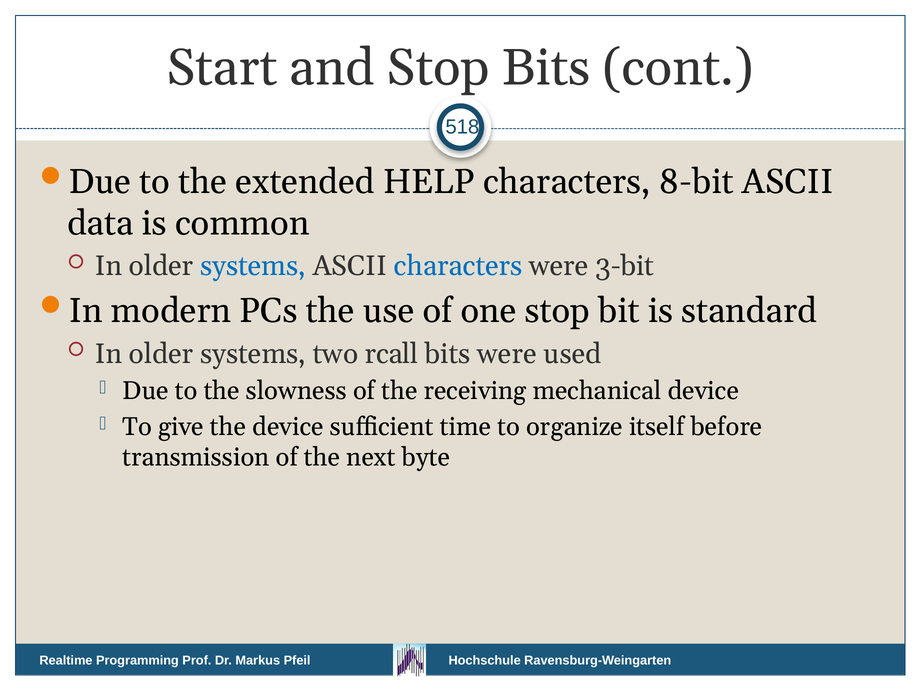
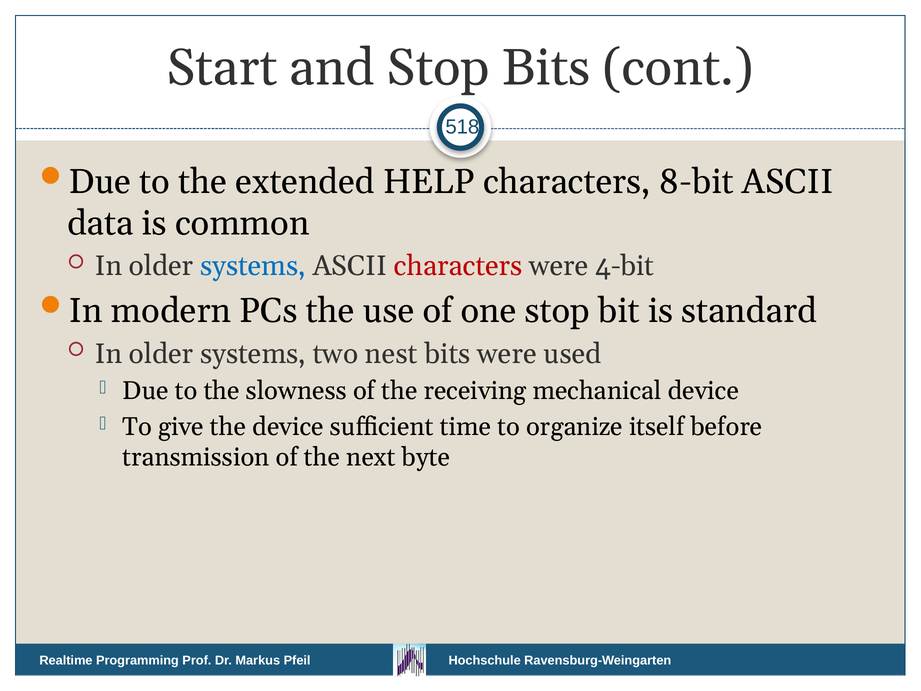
characters at (458, 266) colour: blue -> red
3-bit: 3-bit -> 4-bit
rcall: rcall -> nest
